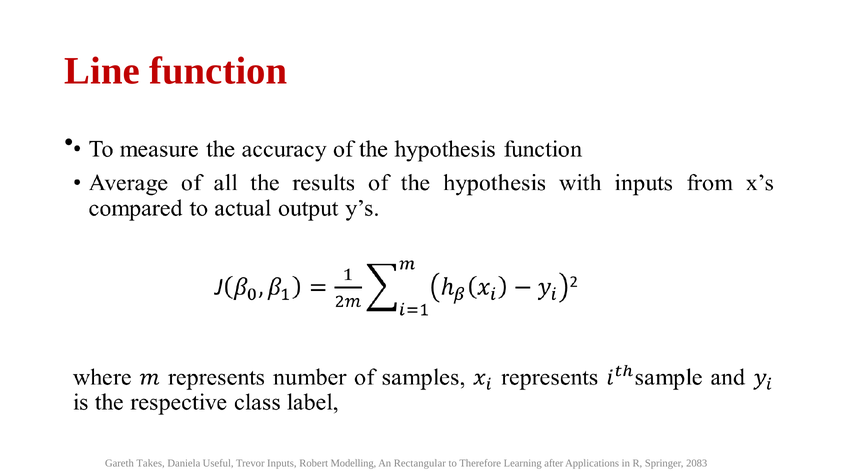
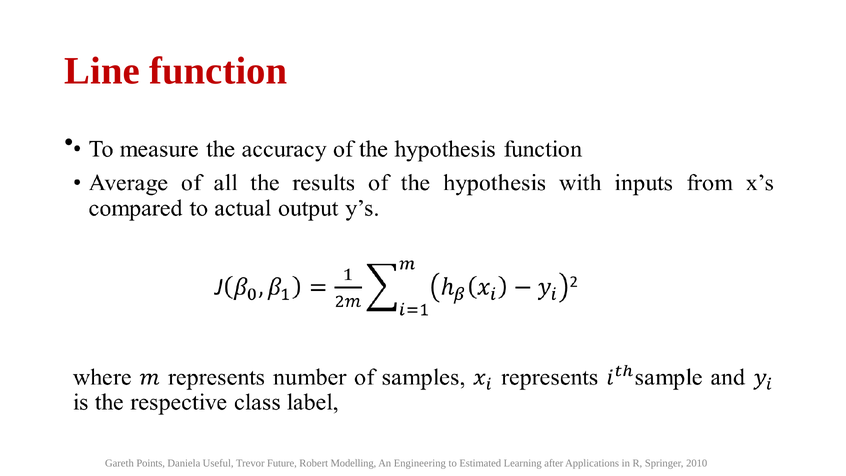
Takes: Takes -> Points
Inputs: Inputs -> Future
Rectangular: Rectangular -> Engineering
Therefore: Therefore -> Estimated
2083: 2083 -> 2010
